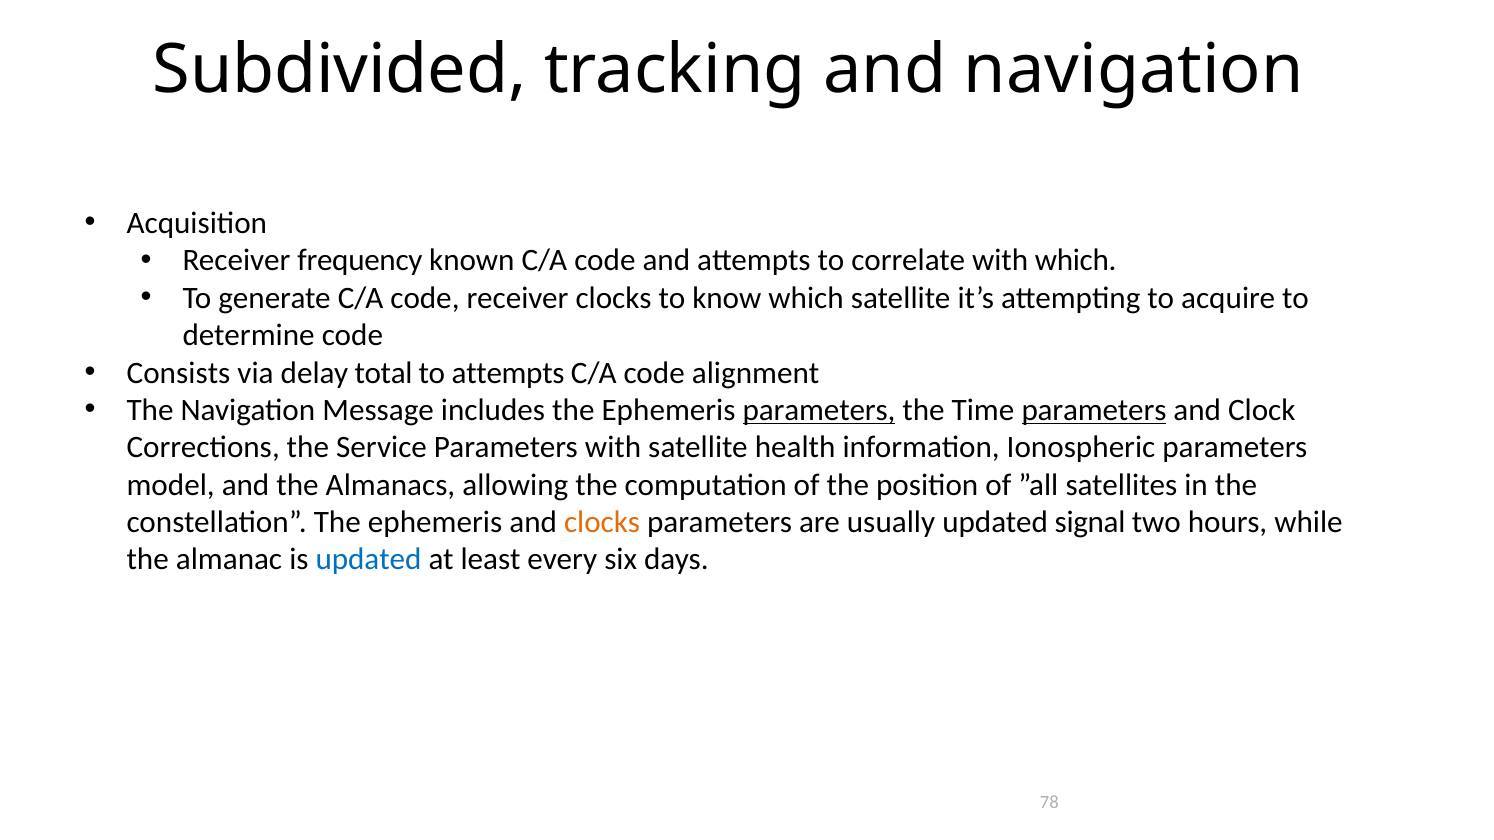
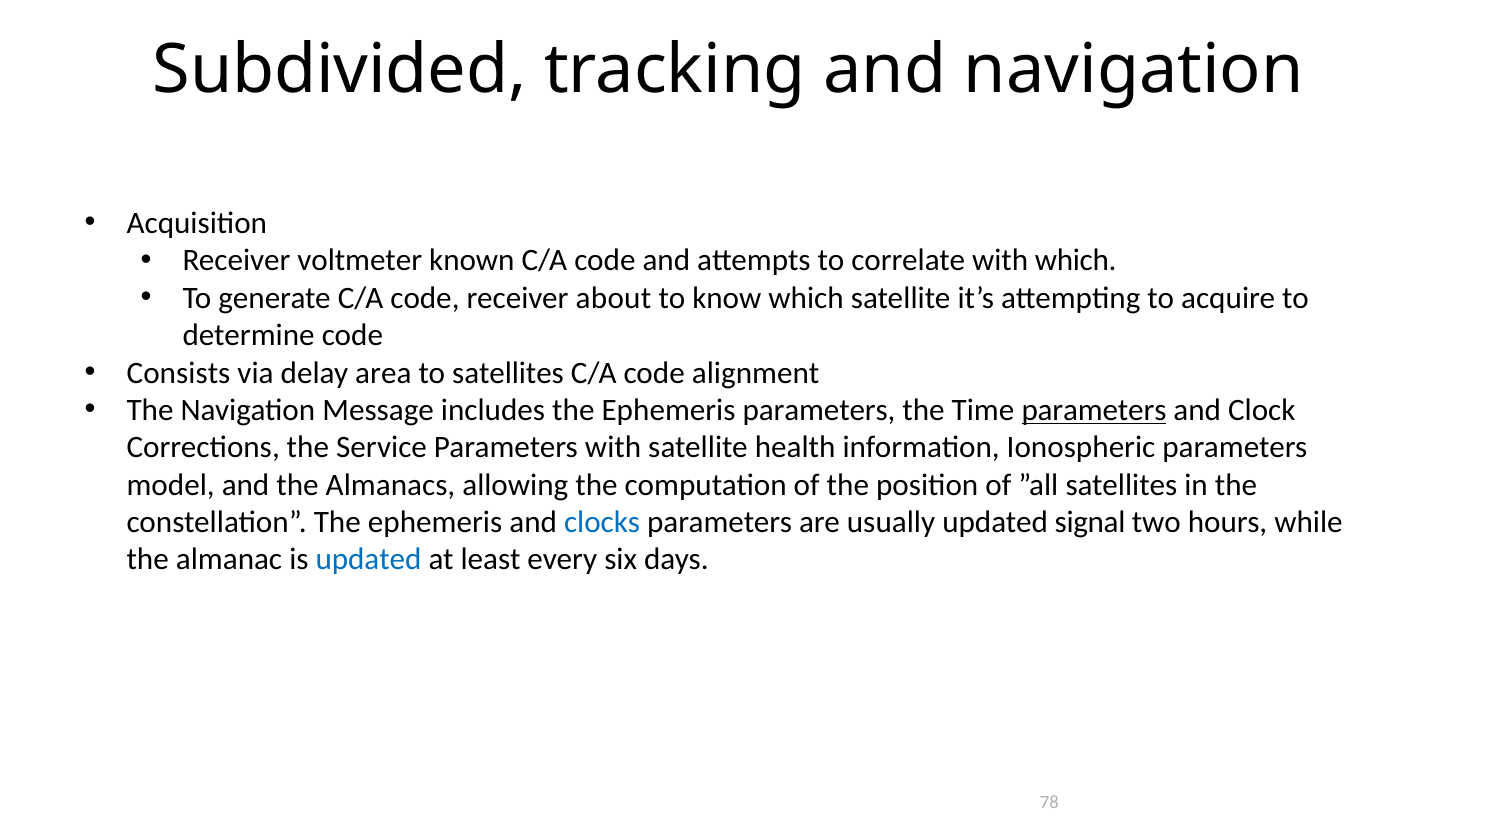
frequency: frequency -> voltmeter
receiver clocks: clocks -> about
total: total -> area
to attempts: attempts -> satellites
parameters at (819, 410) underline: present -> none
clocks at (602, 522) colour: orange -> blue
